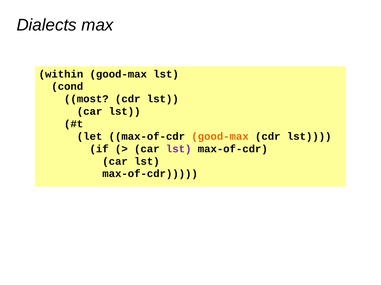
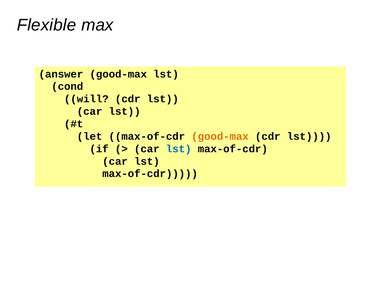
Dialects: Dialects -> Flexible
within: within -> answer
most: most -> will
lst at (179, 149) colour: purple -> blue
